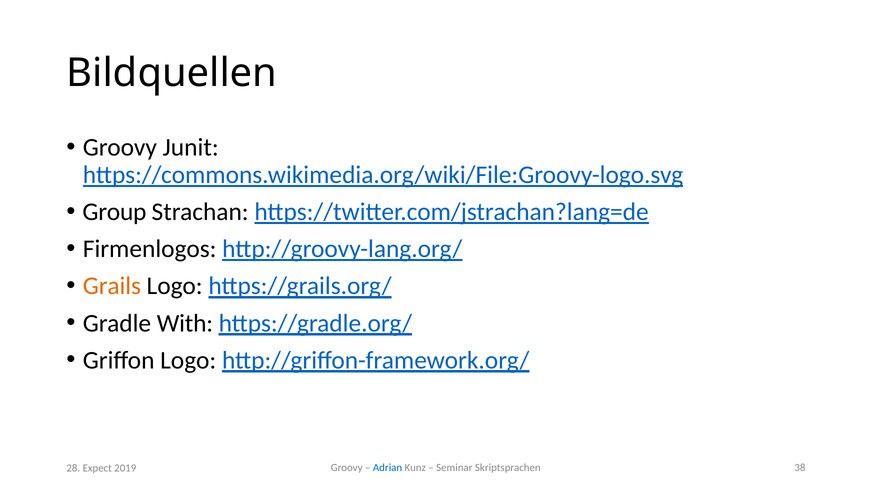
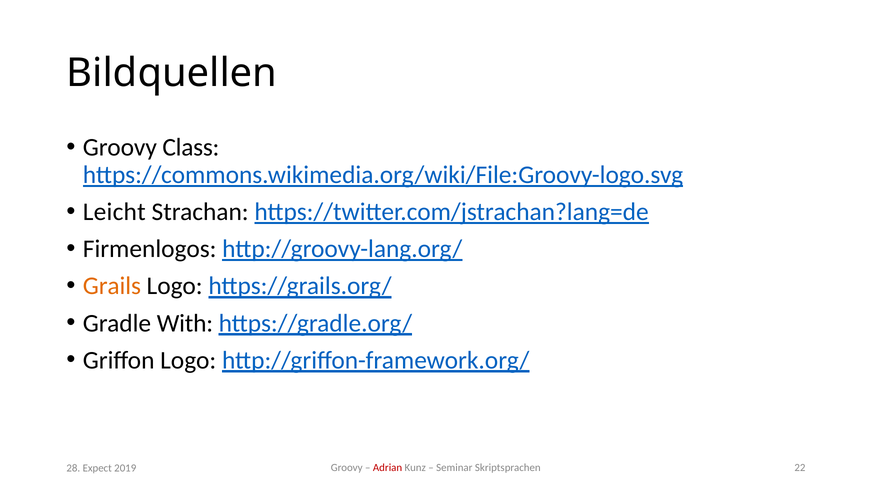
Junit: Junit -> Class
Group: Group -> Leicht
Adrian colour: blue -> red
38: 38 -> 22
